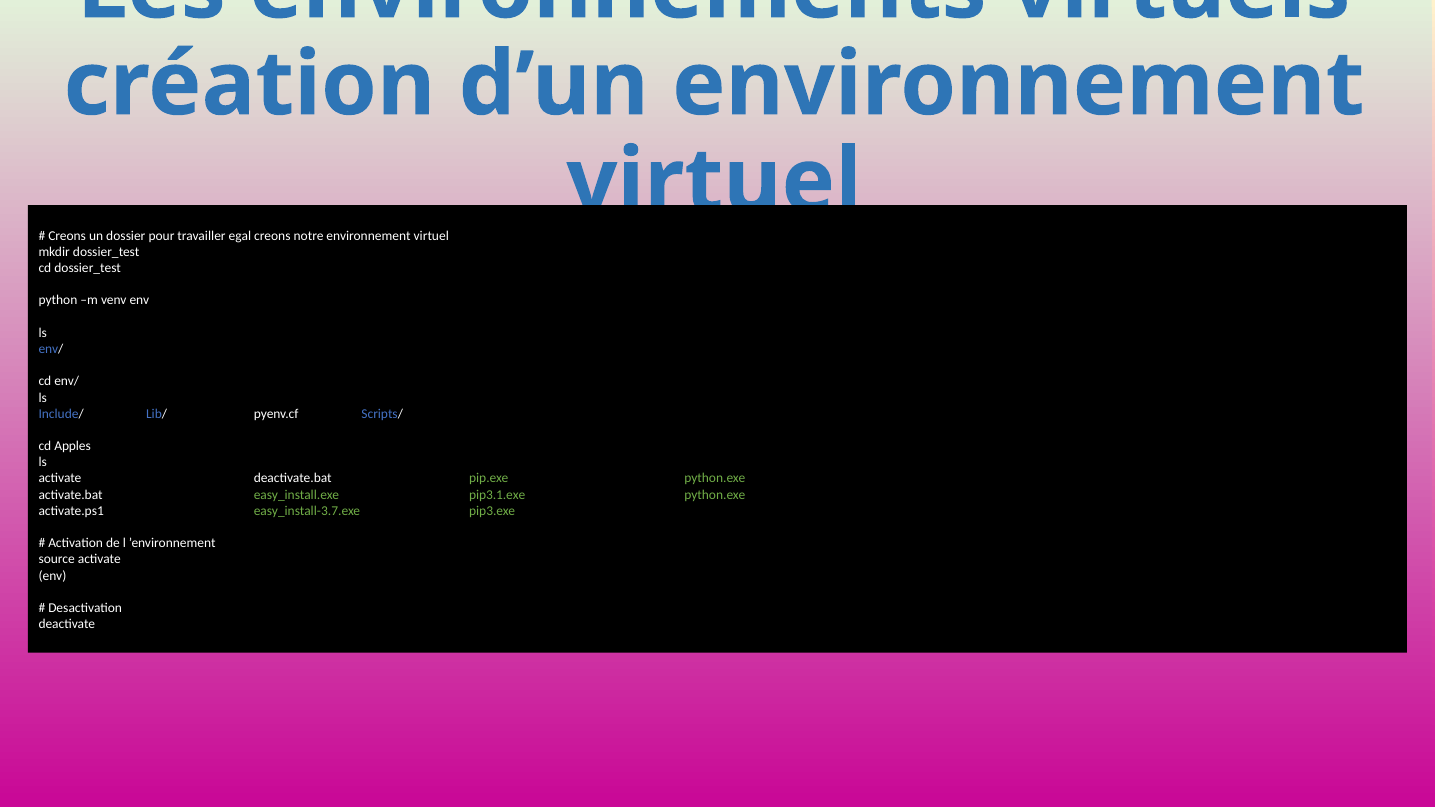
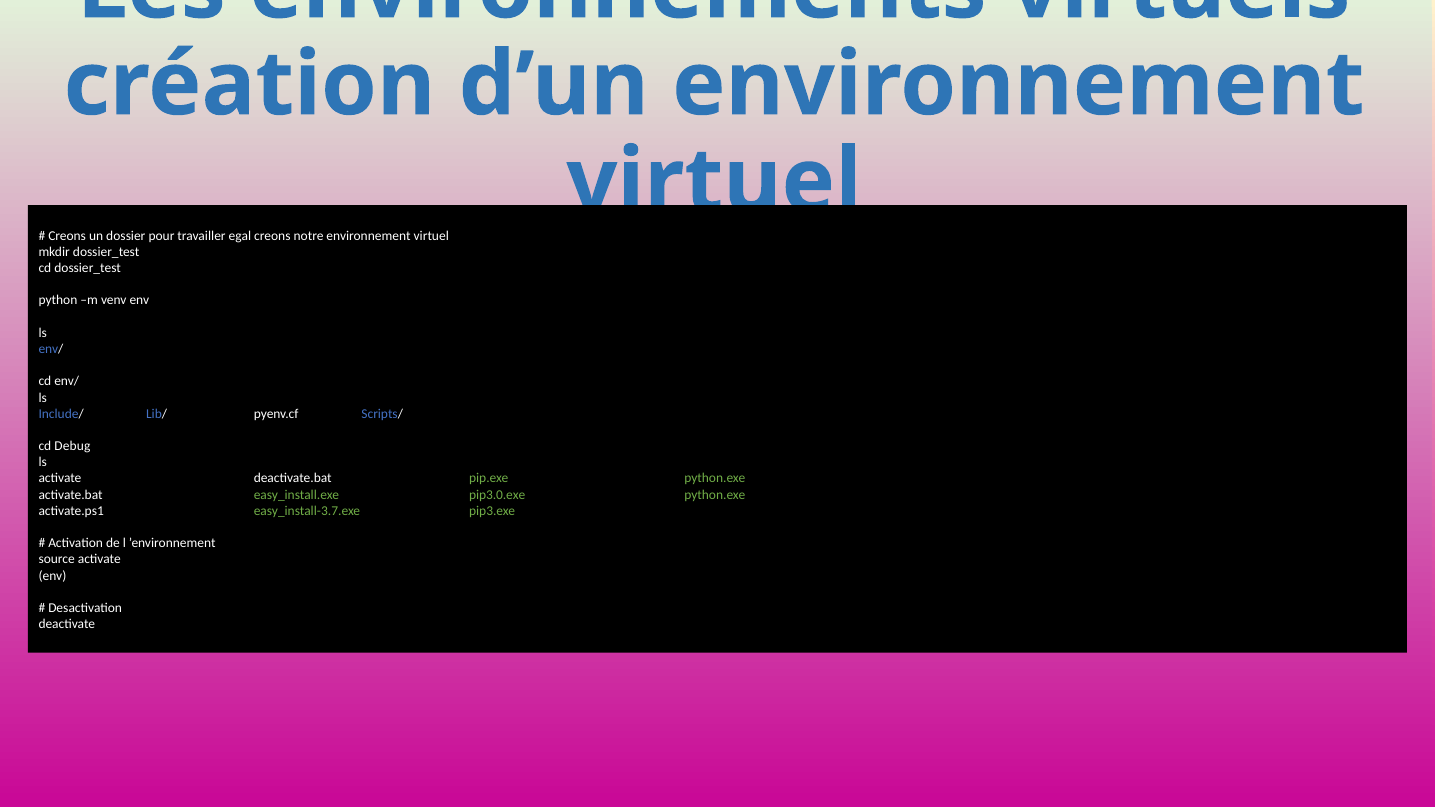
Apples: Apples -> Debug
pip3.1.exe: pip3.1.exe -> pip3.0.exe
